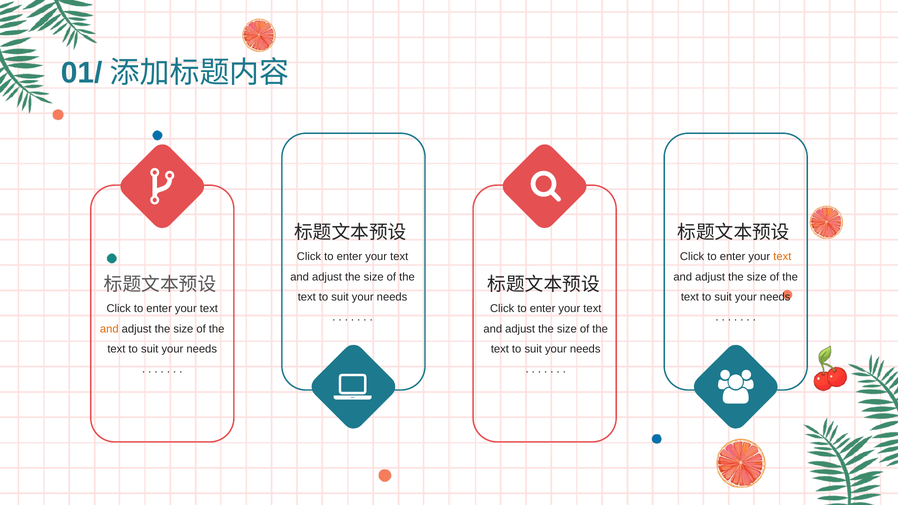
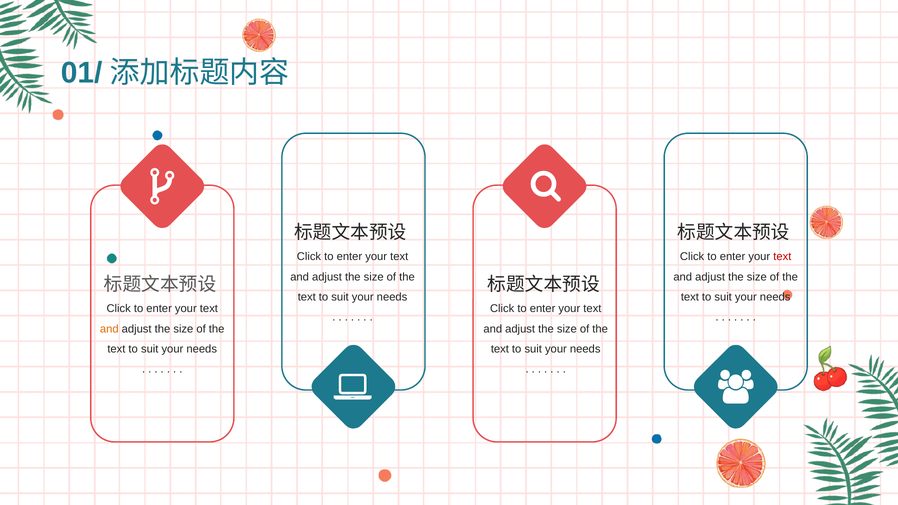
text at (782, 257) colour: orange -> red
